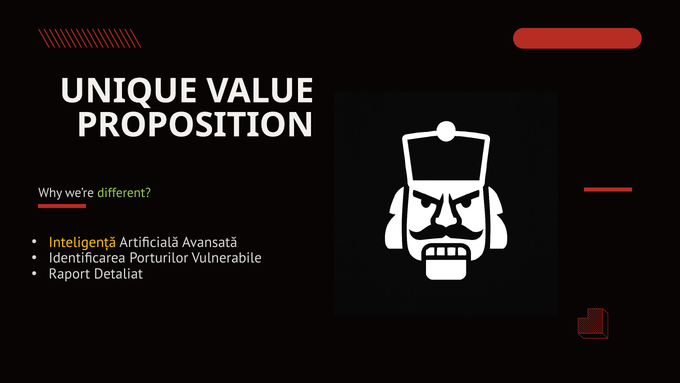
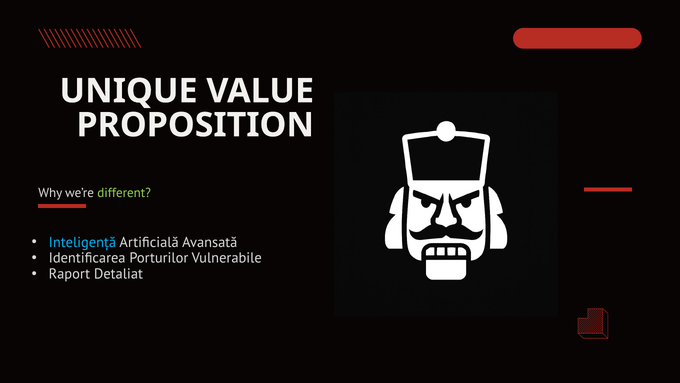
Inteligență colour: yellow -> light blue
